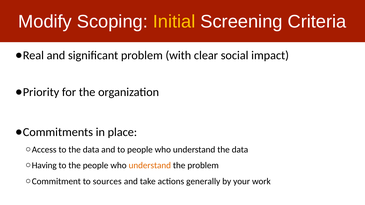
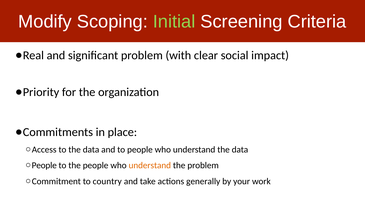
Initial colour: yellow -> light green
Having at (44, 166): Having -> People
sources: sources -> country
